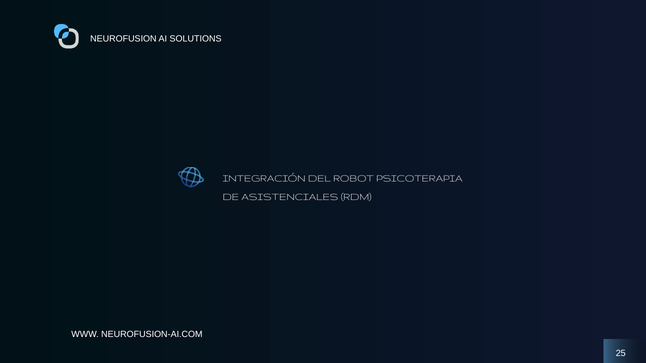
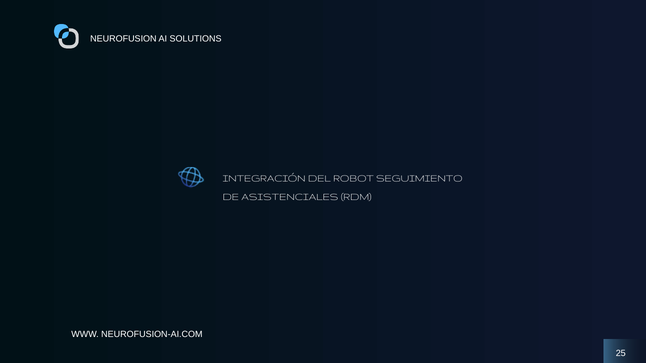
PSICOTERAPIA: PSICOTERAPIA -> SEGUIMIENTO
